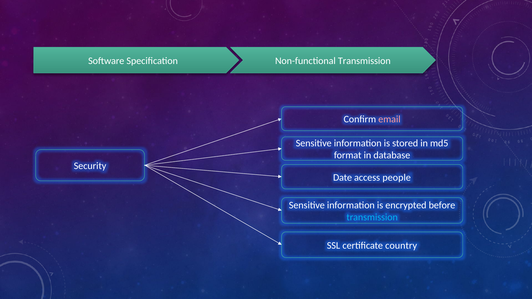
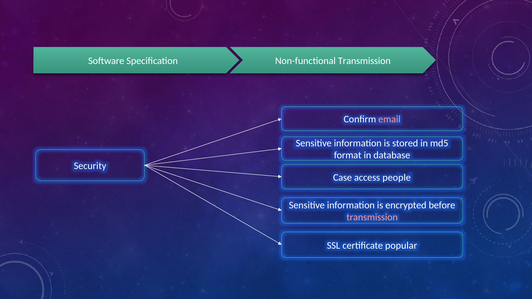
Date: Date -> Case
transmission at (372, 217) colour: light blue -> pink
country: country -> popular
